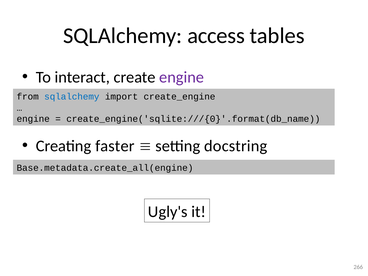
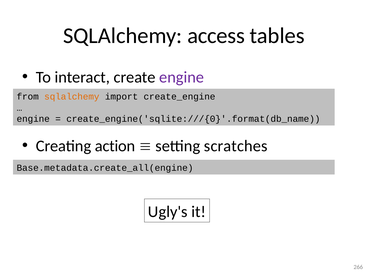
sqlalchemy at (72, 97) colour: blue -> orange
faster: faster -> action
docstring: docstring -> scratches
